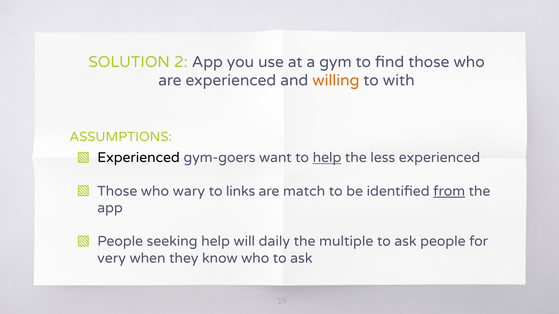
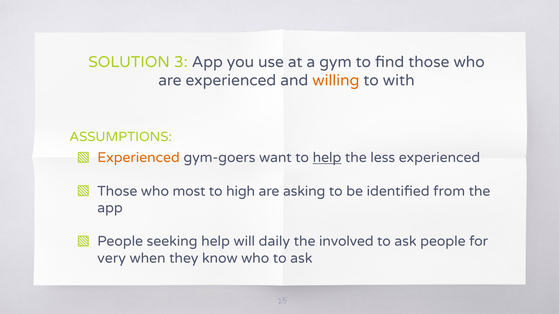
2: 2 -> 3
Experienced at (139, 158) colour: black -> orange
wary: wary -> most
links: links -> high
match: match -> asking
from underline: present -> none
multiple: multiple -> involved
